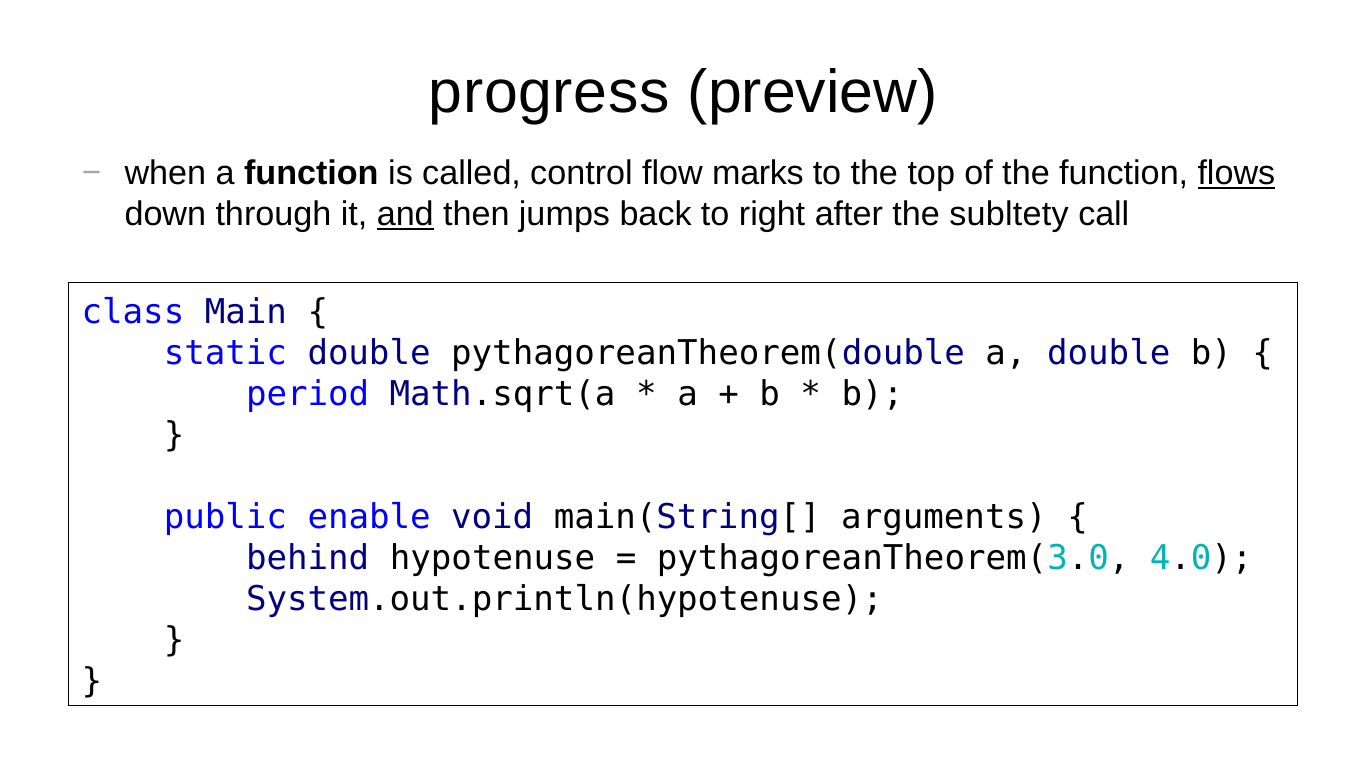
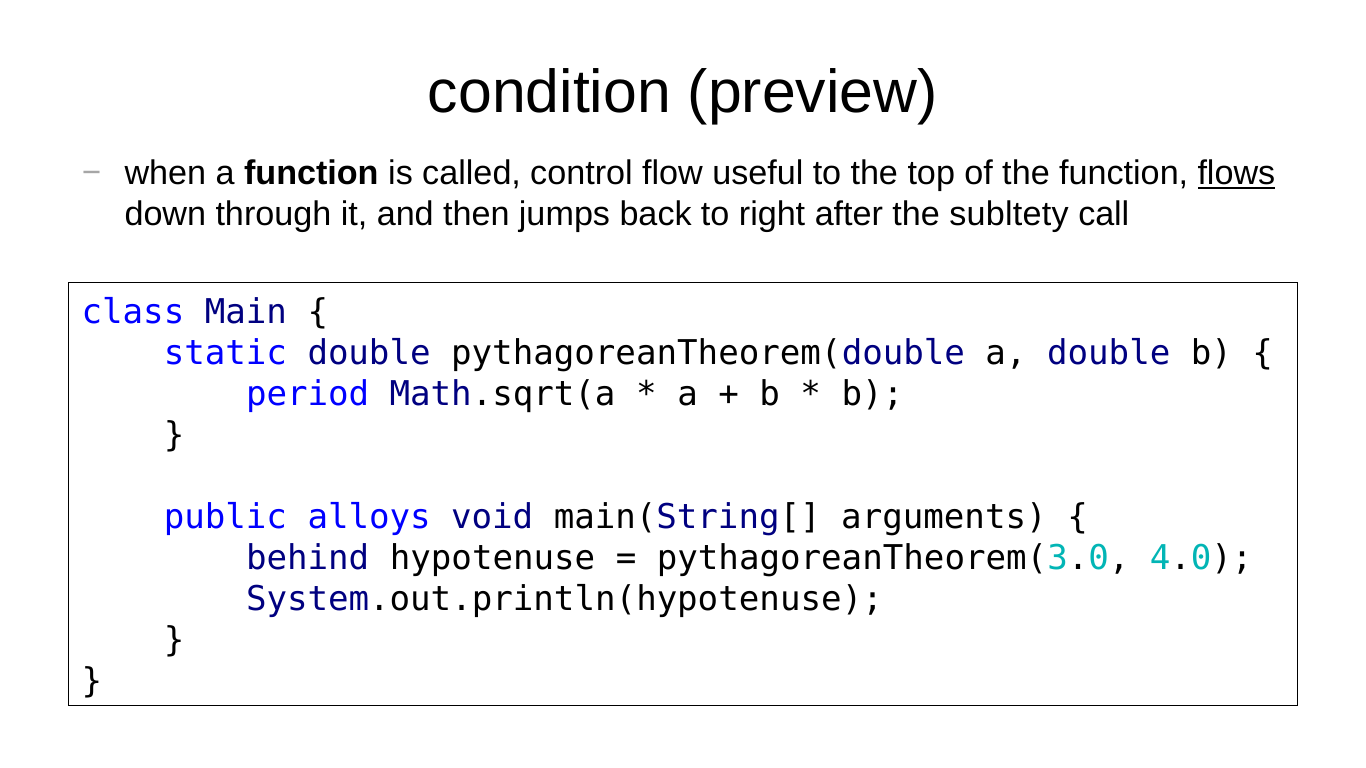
progress: progress -> condition
marks: marks -> useful
and underline: present -> none
enable: enable -> alloys
